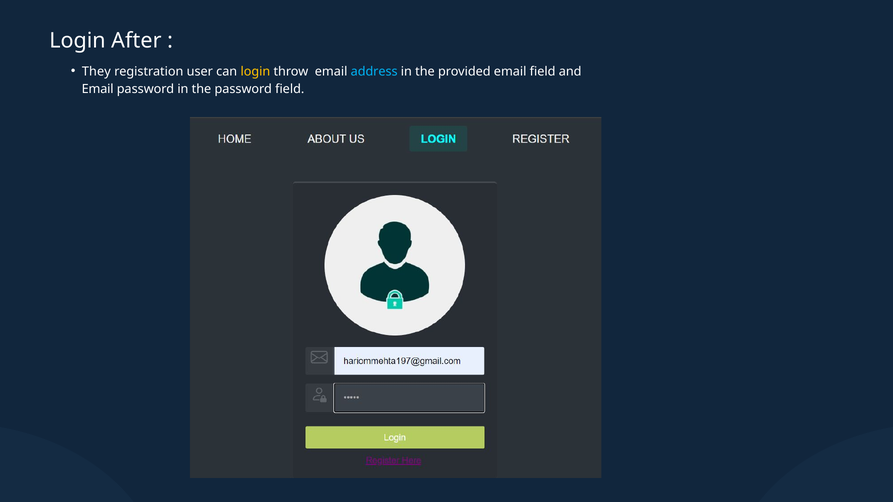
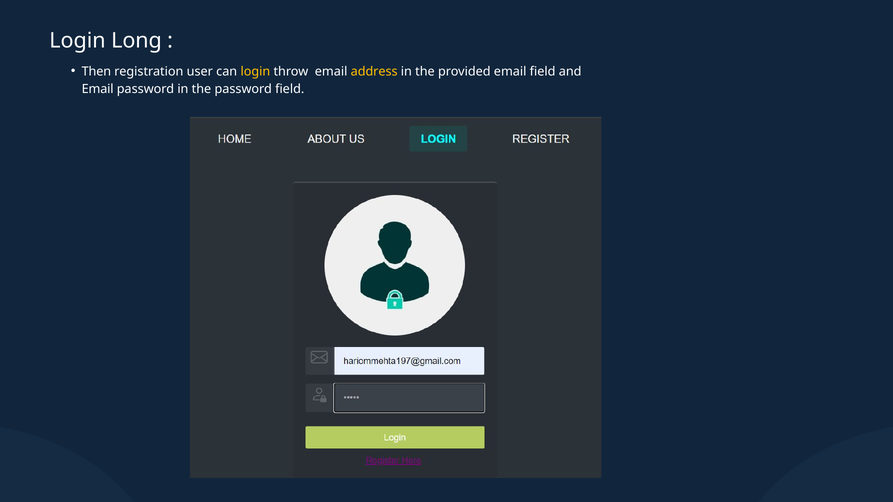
After: After -> Long
They: They -> Then
address colour: light blue -> yellow
